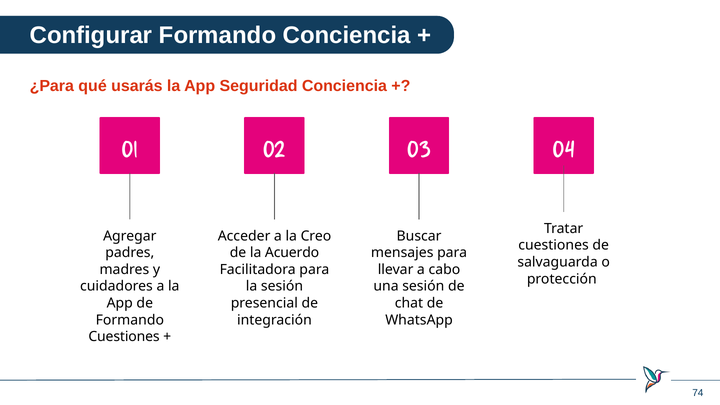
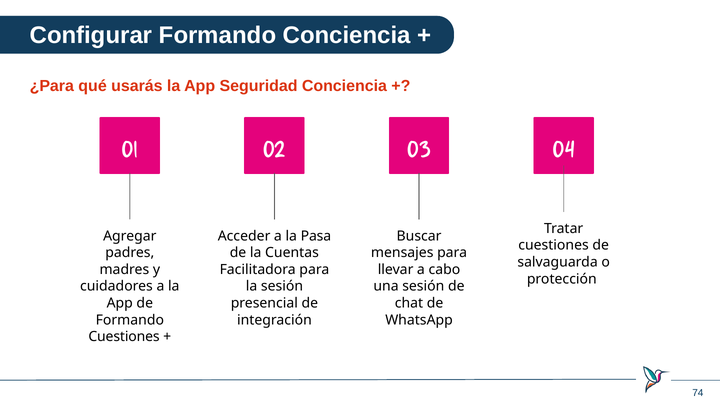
Creo: Creo -> Pasa
Acuerdo: Acuerdo -> Cuentas
